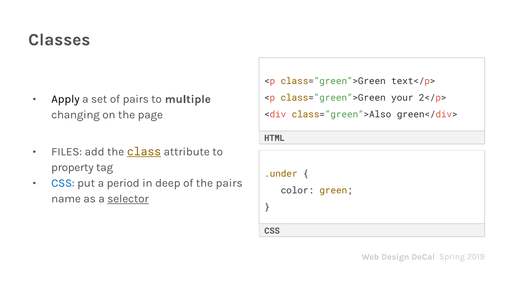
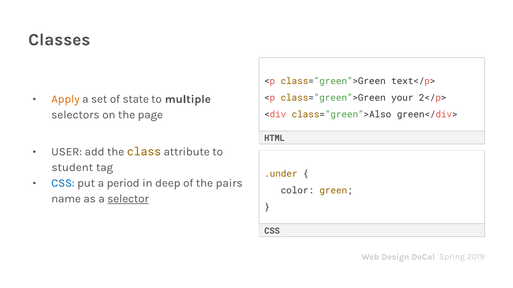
Apply colour: black -> orange
of pairs: pairs -> state
changing: changing -> selectors
FILES: FILES -> USER
class underline: present -> none
property: property -> student
